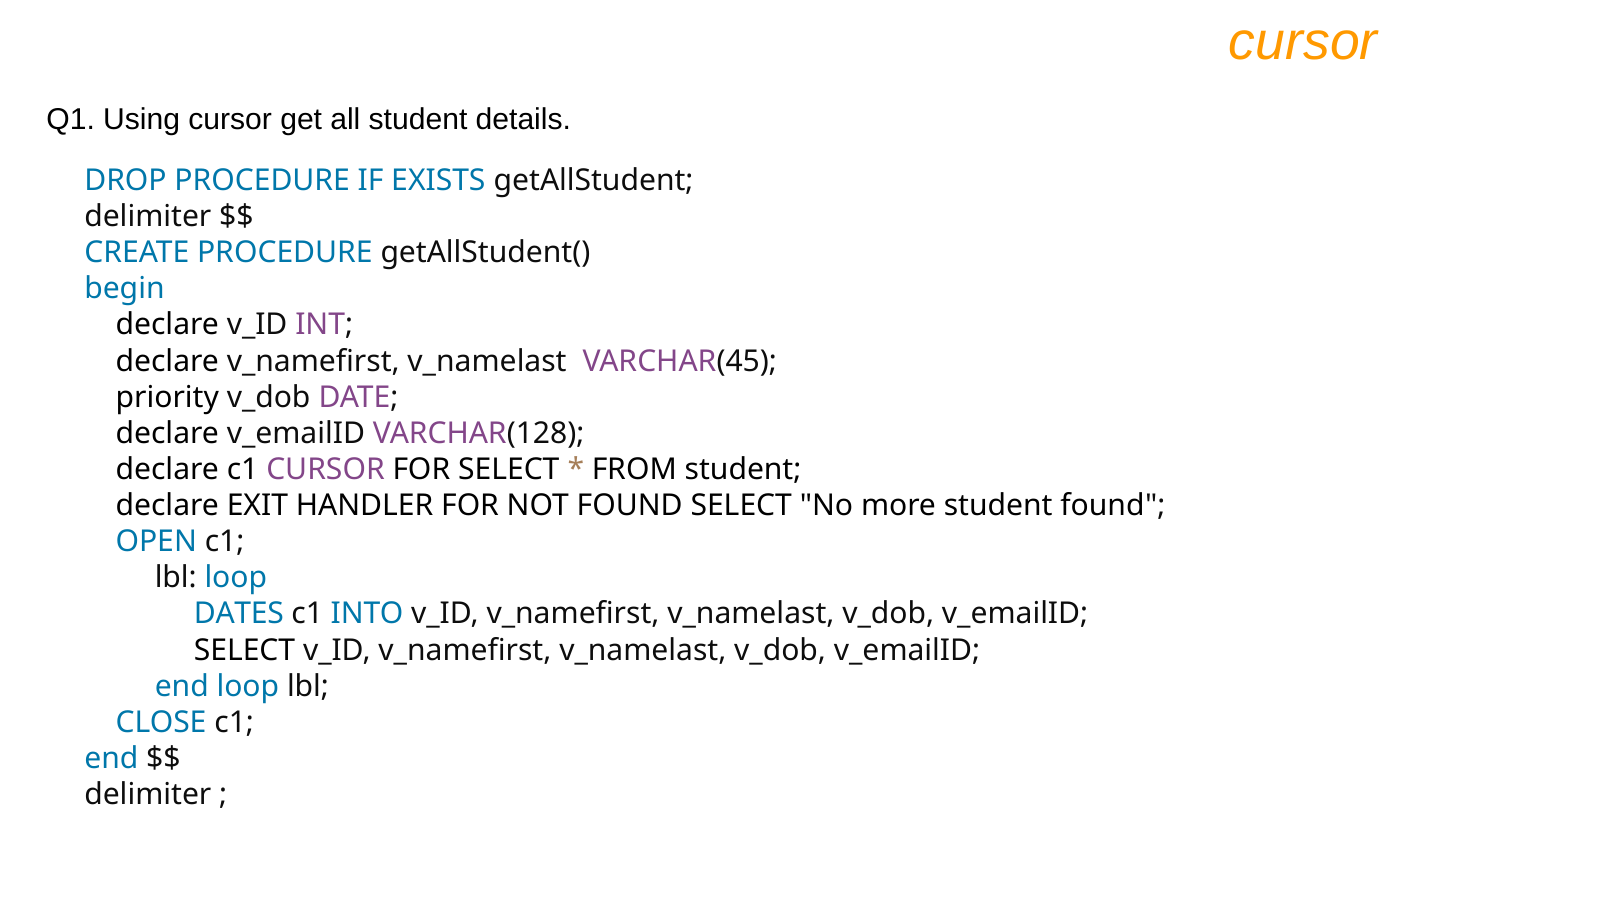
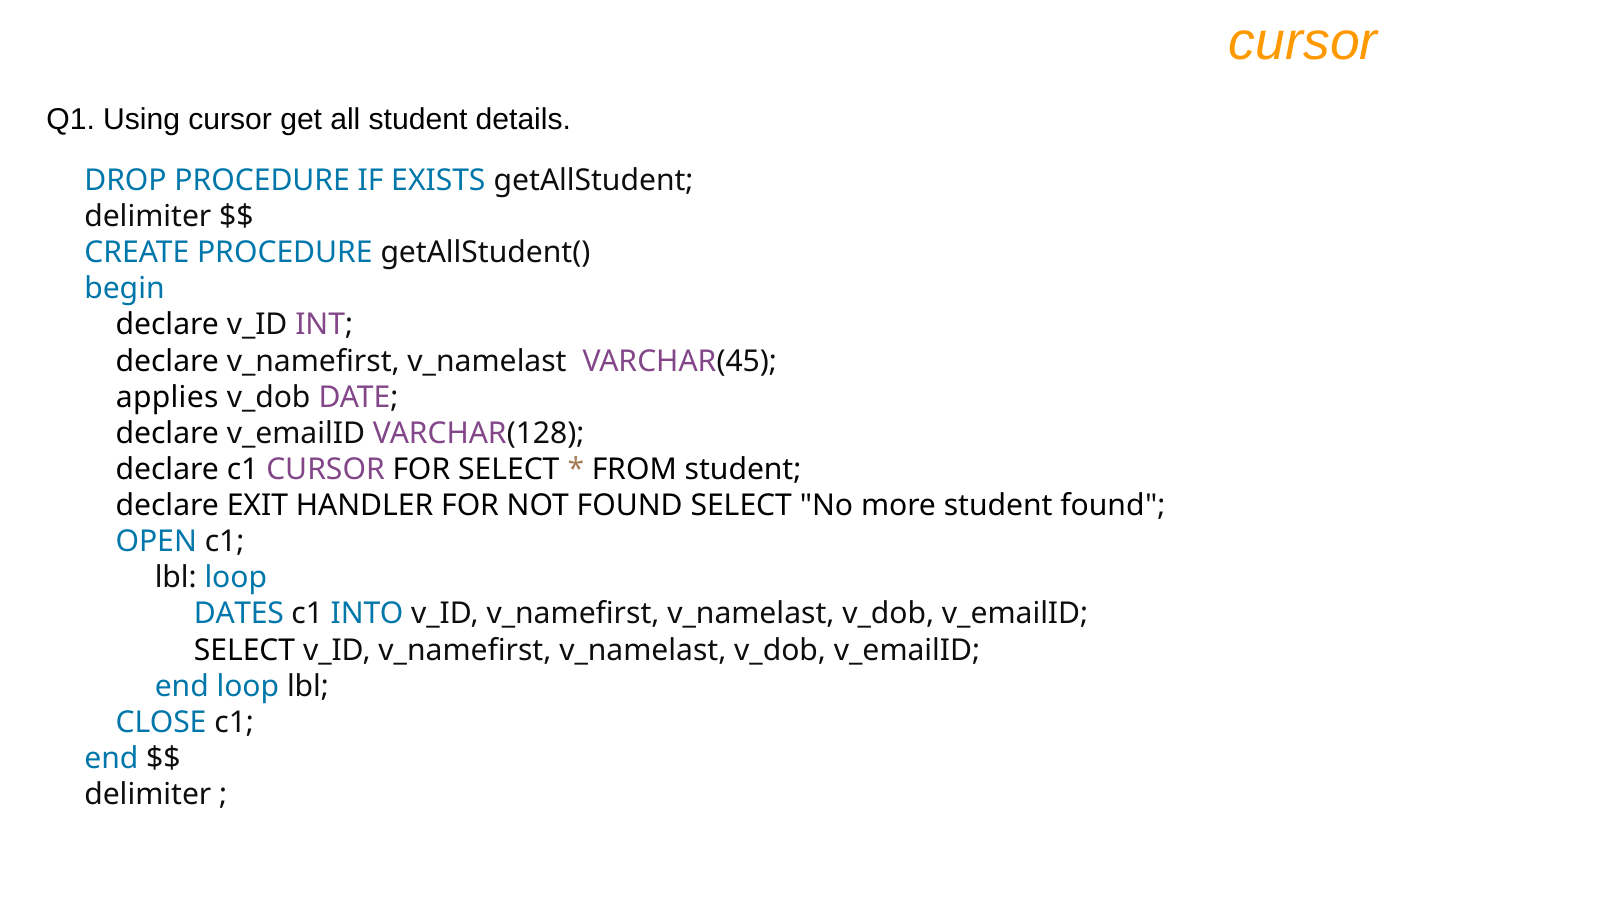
priority: priority -> applies
